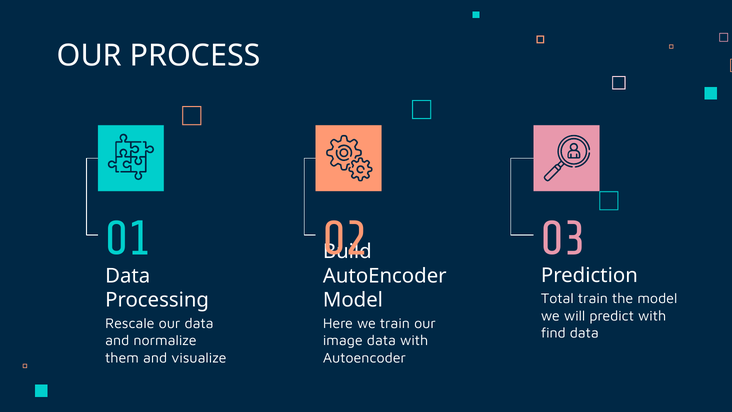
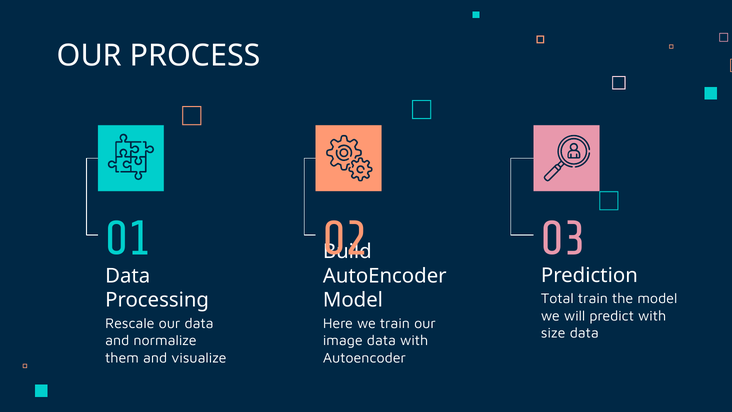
find: find -> size
